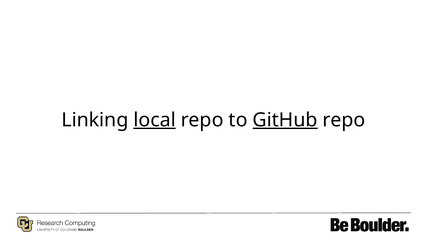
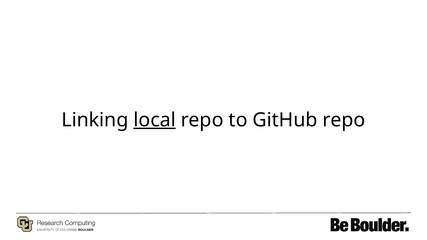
GitHub underline: present -> none
